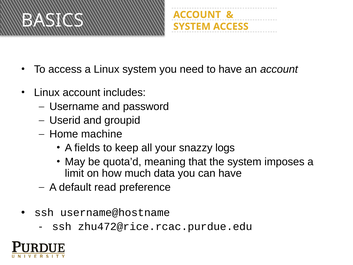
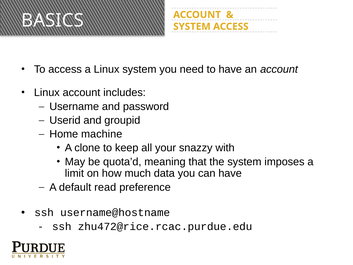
fields: fields -> clone
logs: logs -> with
